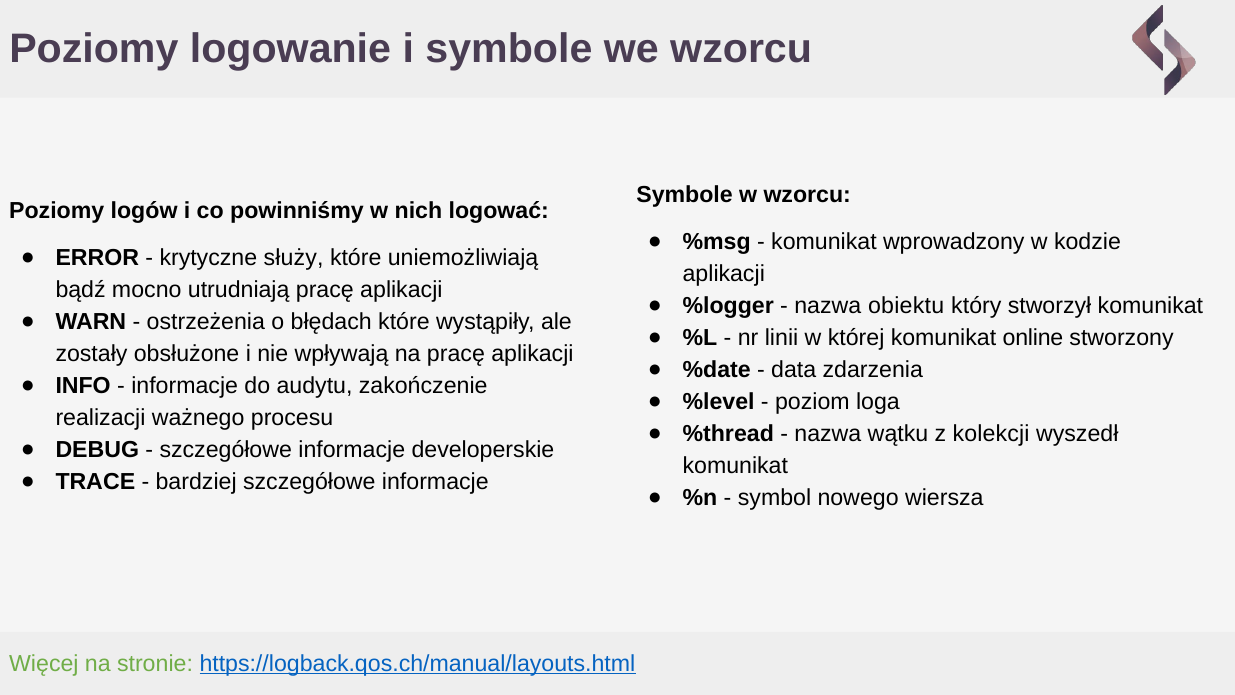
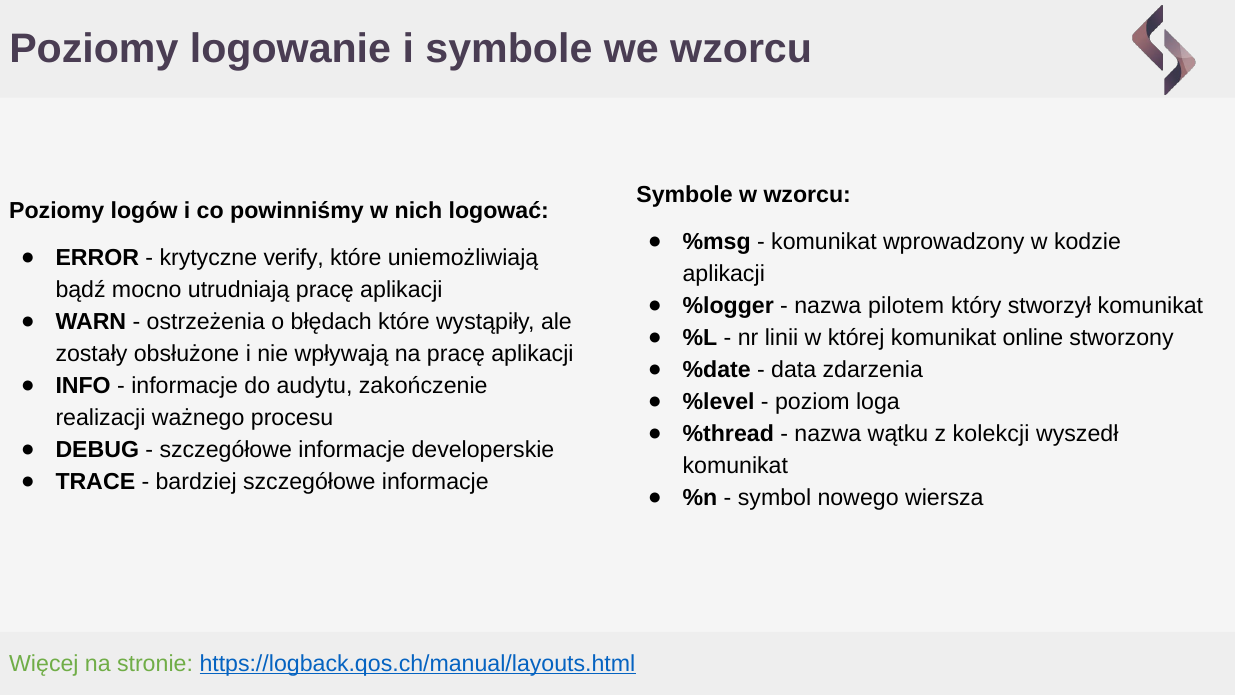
służy: służy -> verify
obiektu: obiektu -> pilotem
